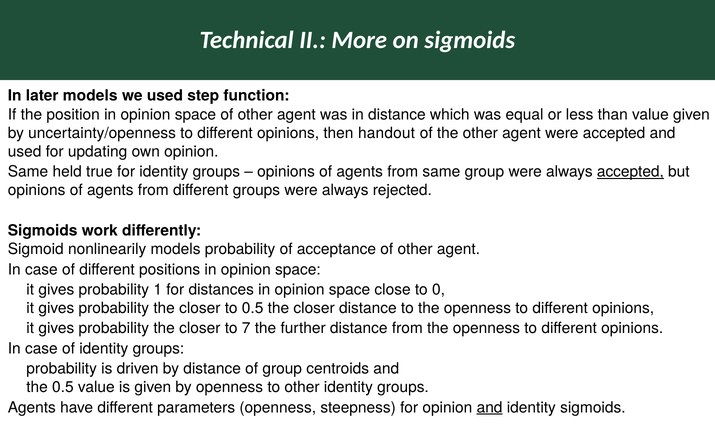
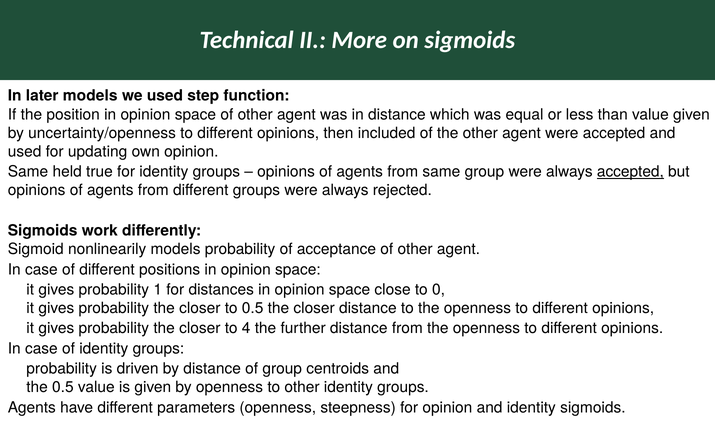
handout: handout -> included
7: 7 -> 4
and at (490, 407) underline: present -> none
